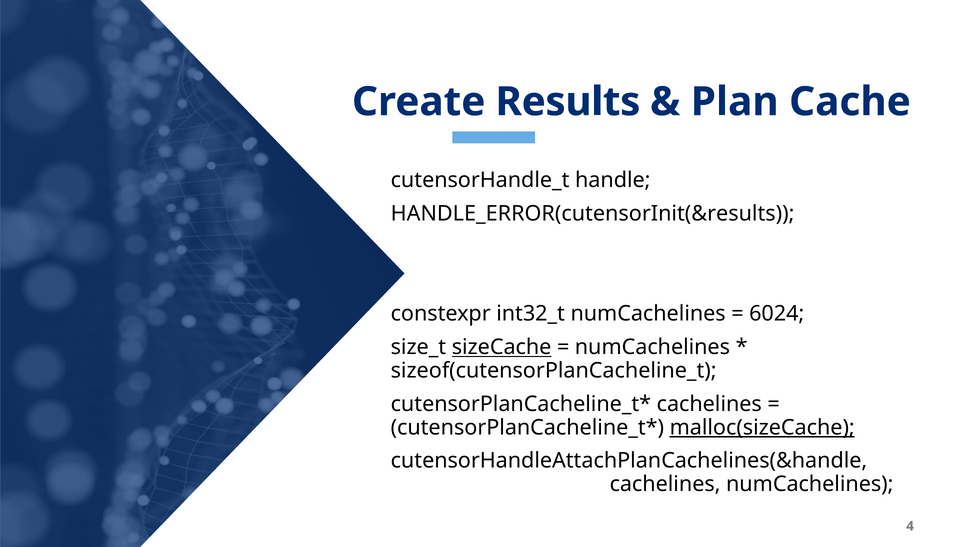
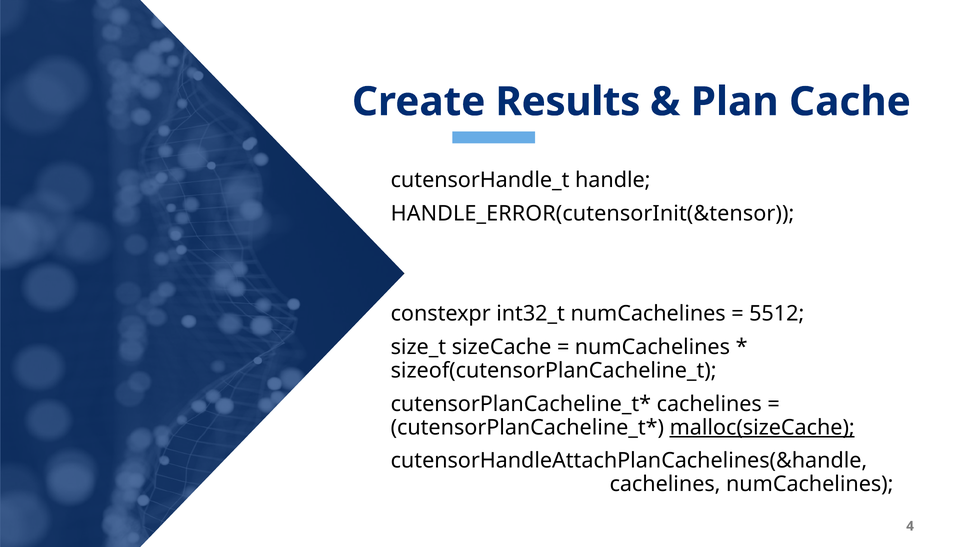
HANDLE_ERROR(cutensorInit(&results: HANDLE_ERROR(cutensorInit(&results -> HANDLE_ERROR(cutensorInit(&tensor
6024: 6024 -> 5512
sizeCache underline: present -> none
